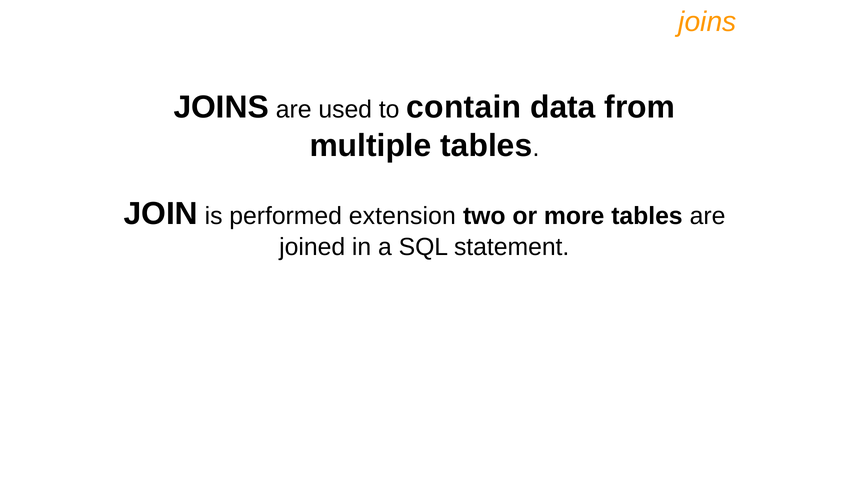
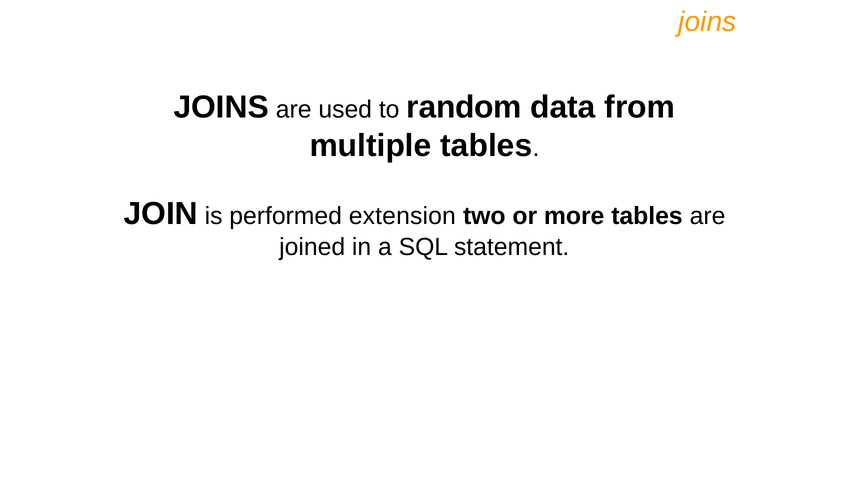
contain: contain -> random
